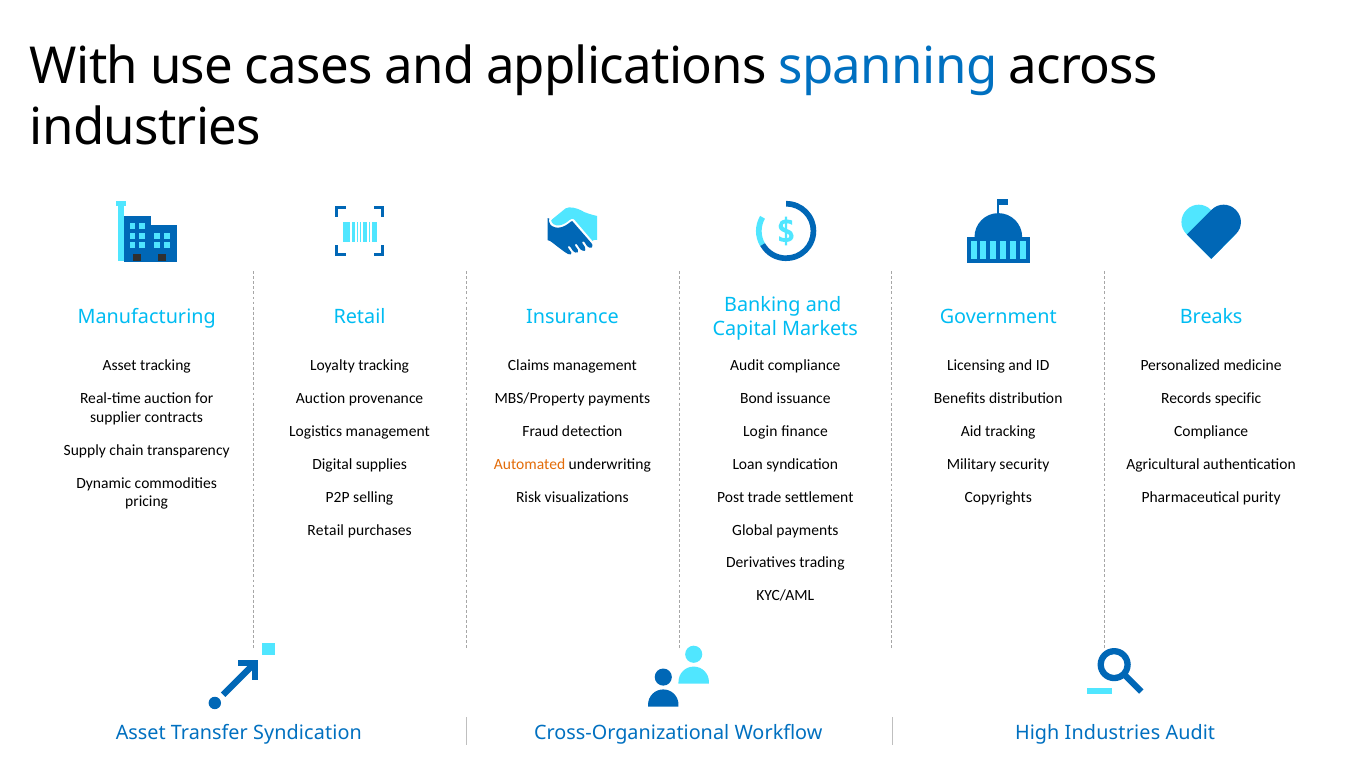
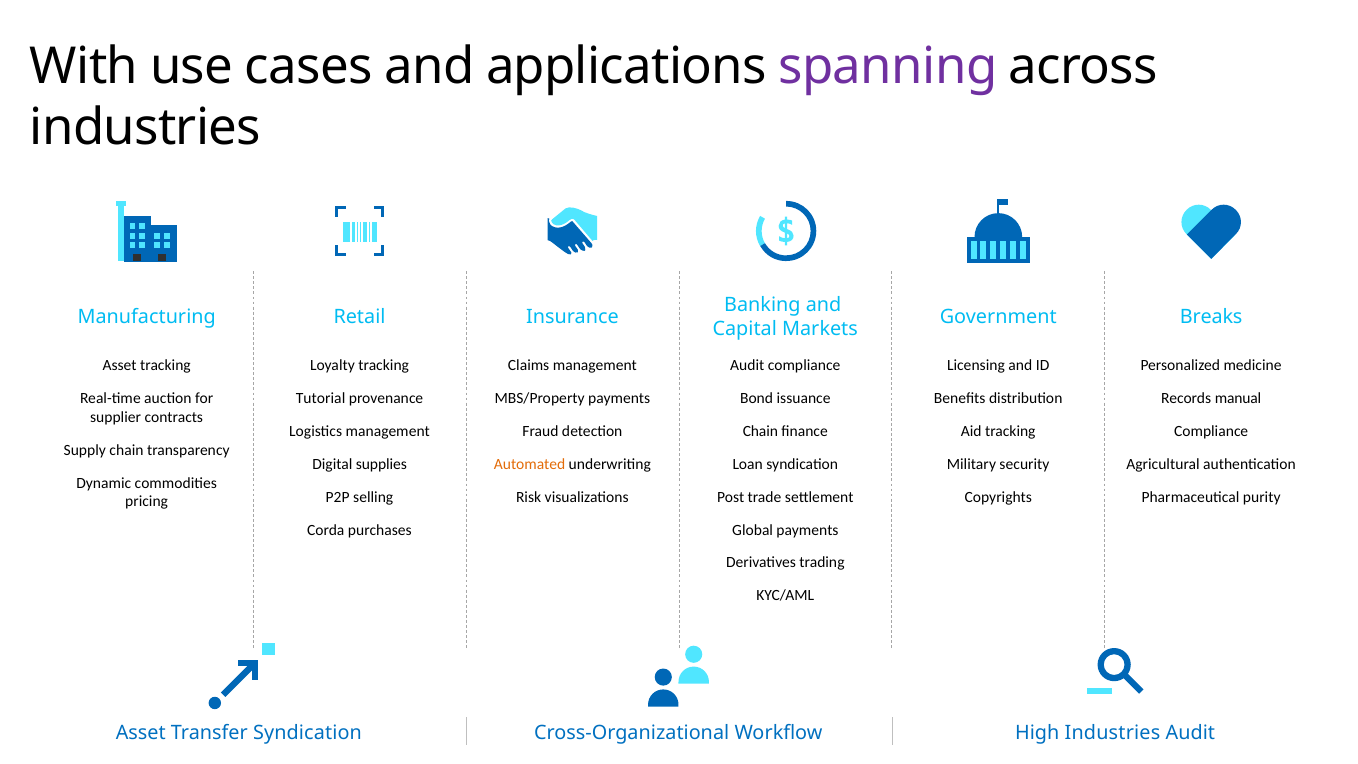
spanning colour: blue -> purple
Auction at (321, 398): Auction -> Tutorial
specific: specific -> manual
Login at (760, 431): Login -> Chain
Retail at (326, 530): Retail -> Corda
